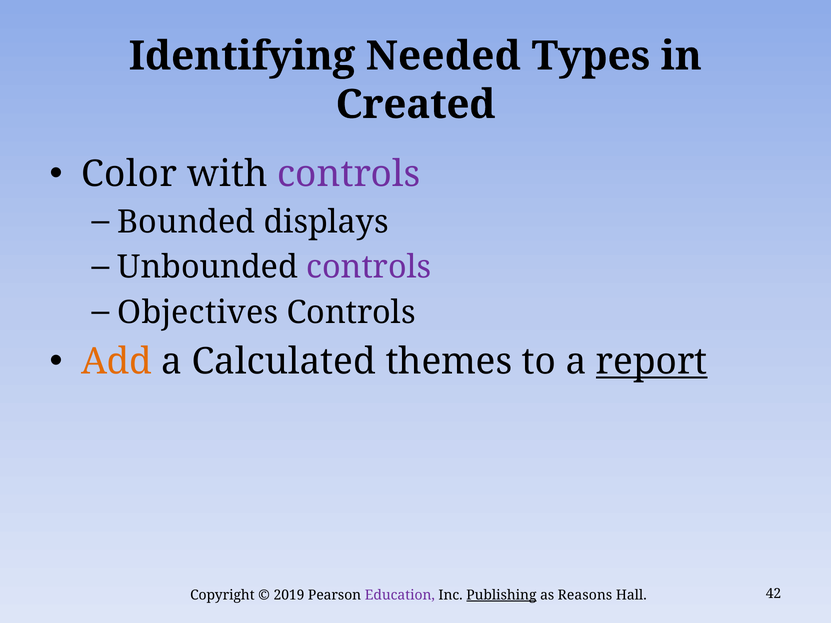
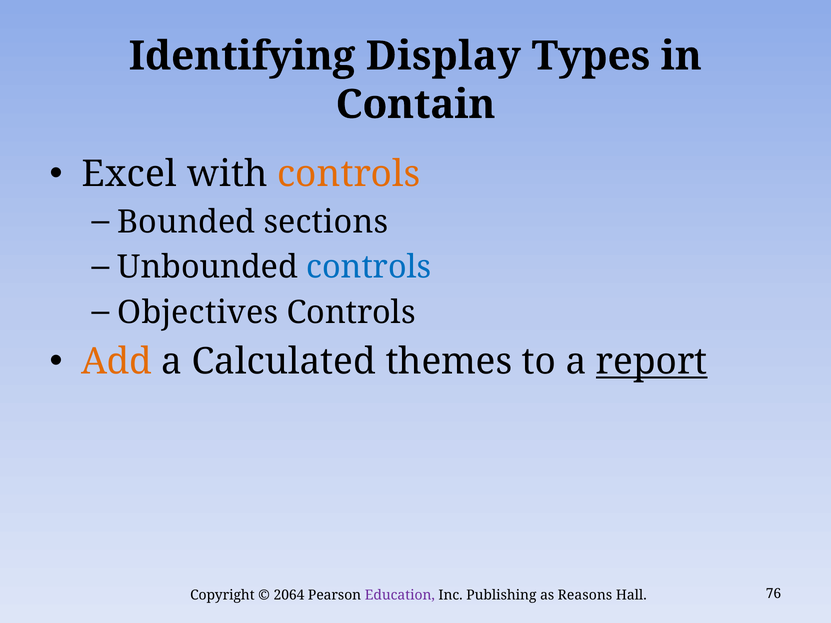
Needed: Needed -> Display
Created: Created -> Contain
Color: Color -> Excel
controls at (349, 174) colour: purple -> orange
displays: displays -> sections
controls at (369, 267) colour: purple -> blue
2019: 2019 -> 2064
Publishing underline: present -> none
42: 42 -> 76
